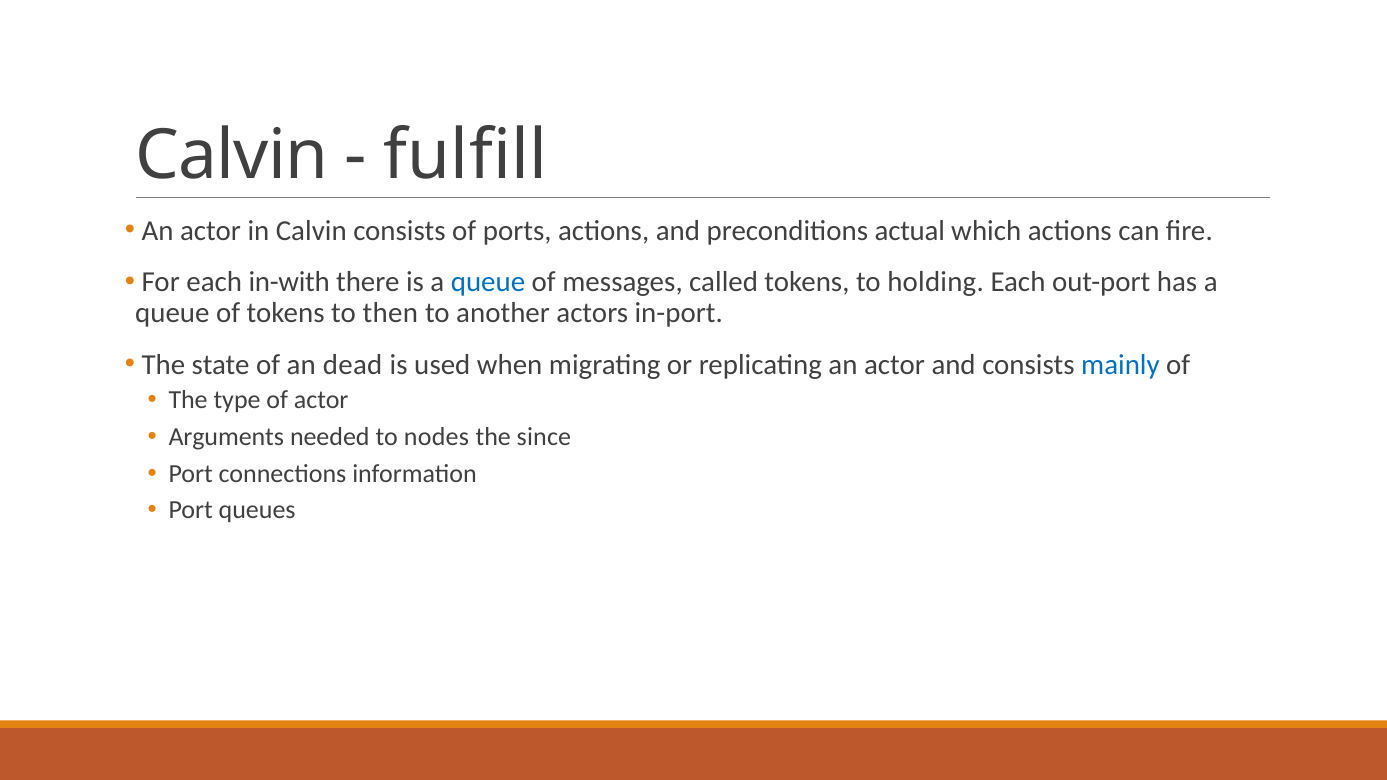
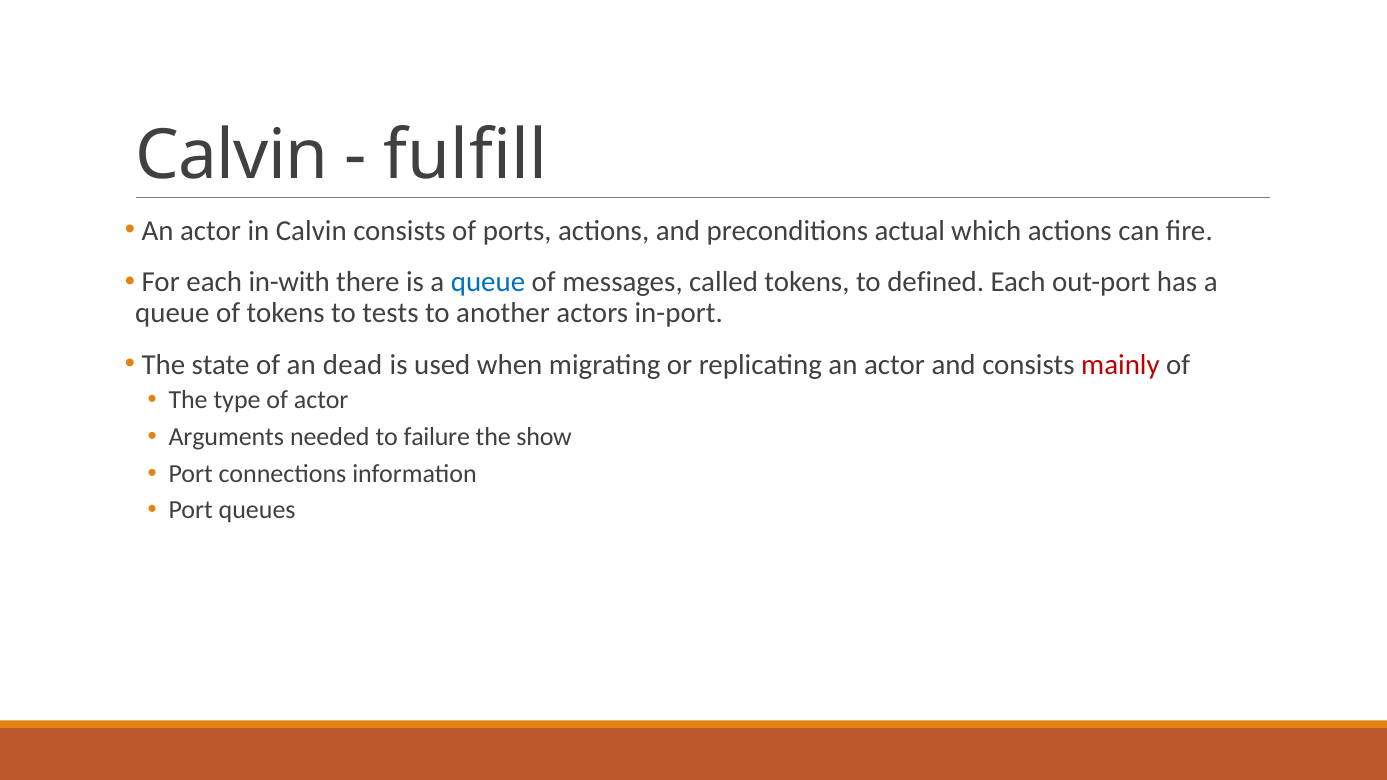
holding: holding -> defined
then: then -> tests
mainly colour: blue -> red
nodes: nodes -> failure
since: since -> show
